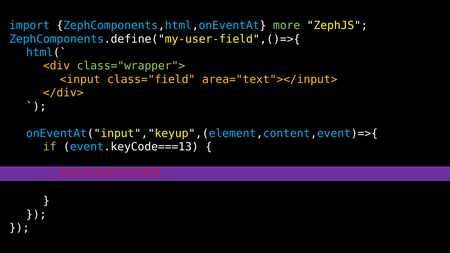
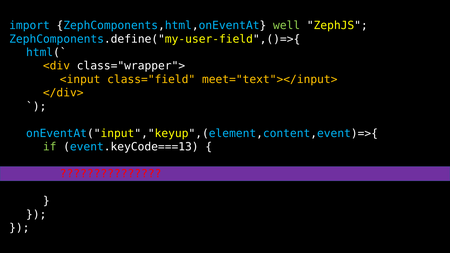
more: more -> well
class="wrapper"> colour: light green -> white
area="text"></input>: area="text"></input> -> meet="text"></input>
